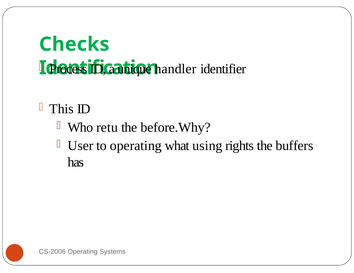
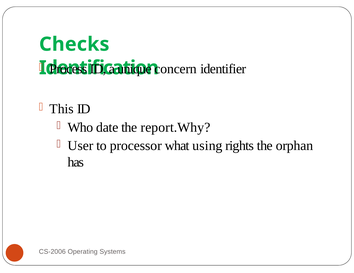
handler: handler -> concern
retu: retu -> date
before.Why: before.Why -> report.Why
to operating: operating -> processor
buffers: buffers -> orphan
